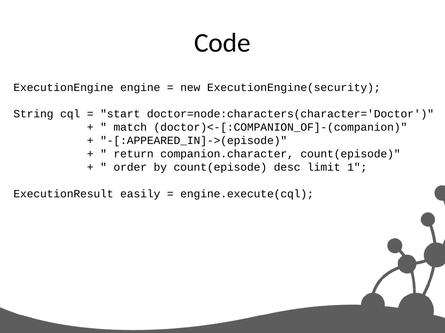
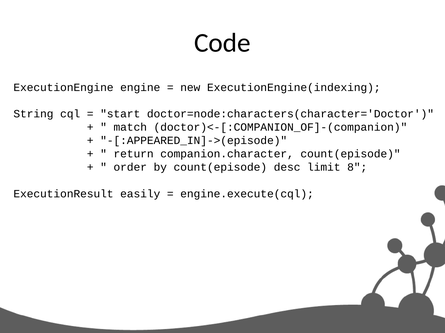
ExecutionEngine(security: ExecutionEngine(security -> ExecutionEngine(indexing
1: 1 -> 8
